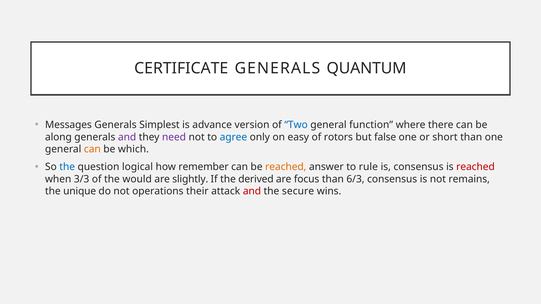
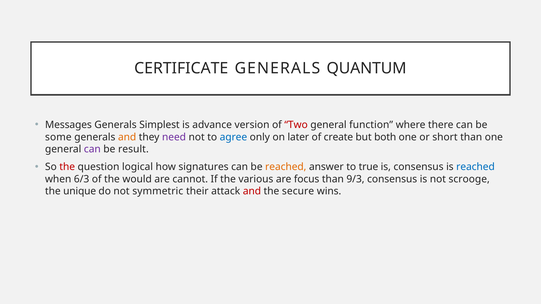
Two colour: blue -> red
along: along -> some
and at (127, 137) colour: purple -> orange
easy: easy -> later
rotors: rotors -> create
false: false -> both
can at (92, 149) colour: orange -> purple
which: which -> result
the at (67, 167) colour: blue -> red
remember: remember -> signatures
rule: rule -> true
reached at (475, 167) colour: red -> blue
3/3: 3/3 -> 6/3
slightly: slightly -> cannot
derived: derived -> various
6/3: 6/3 -> 9/3
remains: remains -> scrooge
operations: operations -> symmetric
